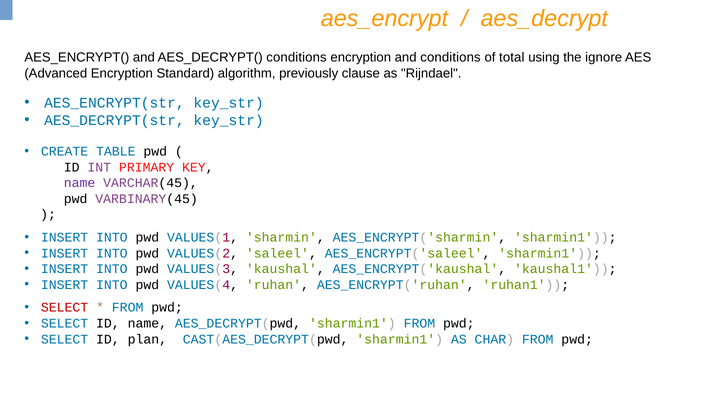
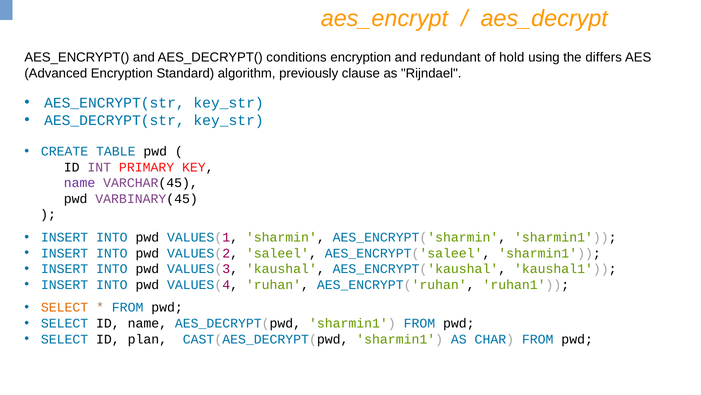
and conditions: conditions -> redundant
total: total -> hold
ignore: ignore -> differs
SELECT at (65, 307) colour: red -> orange
